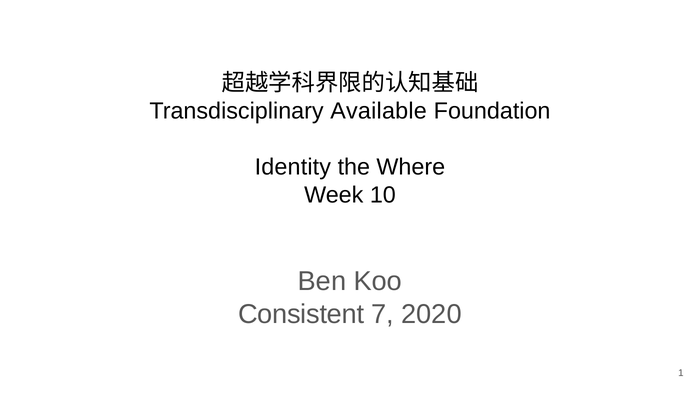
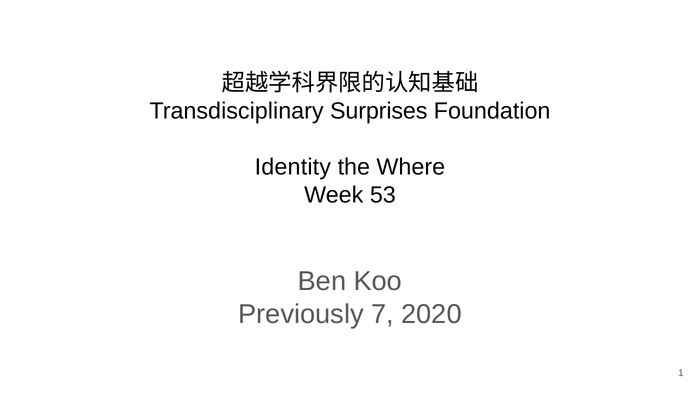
Available: Available -> Surprises
10: 10 -> 53
Consistent: Consistent -> Previously
